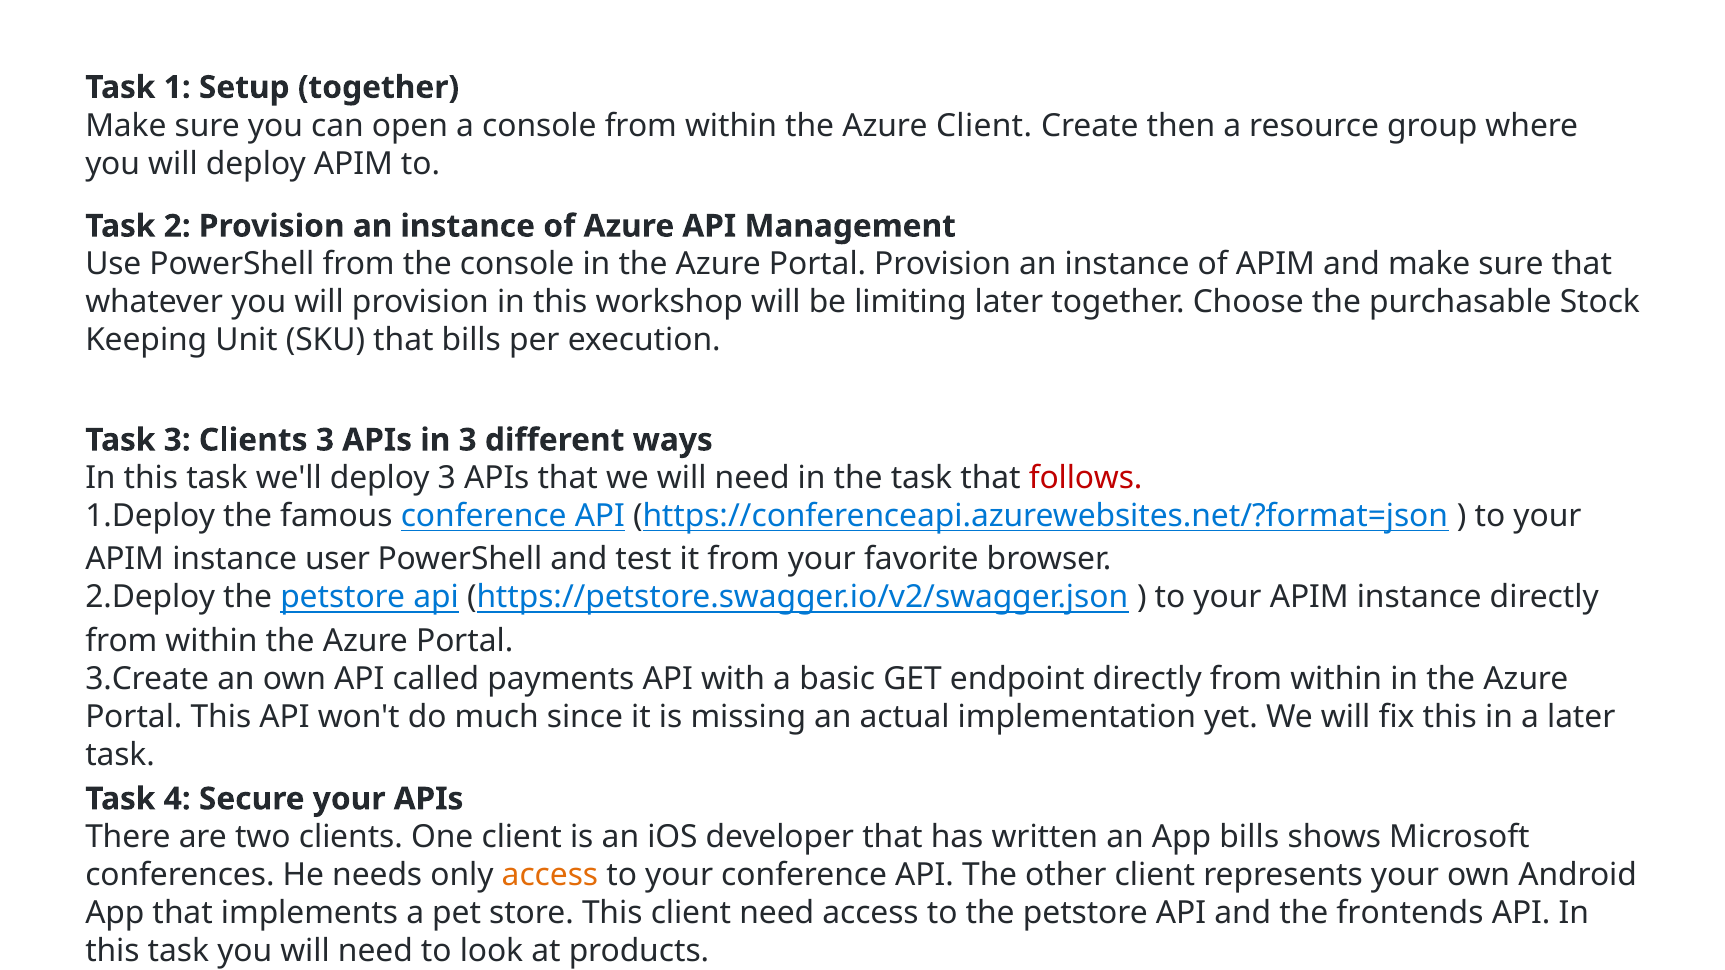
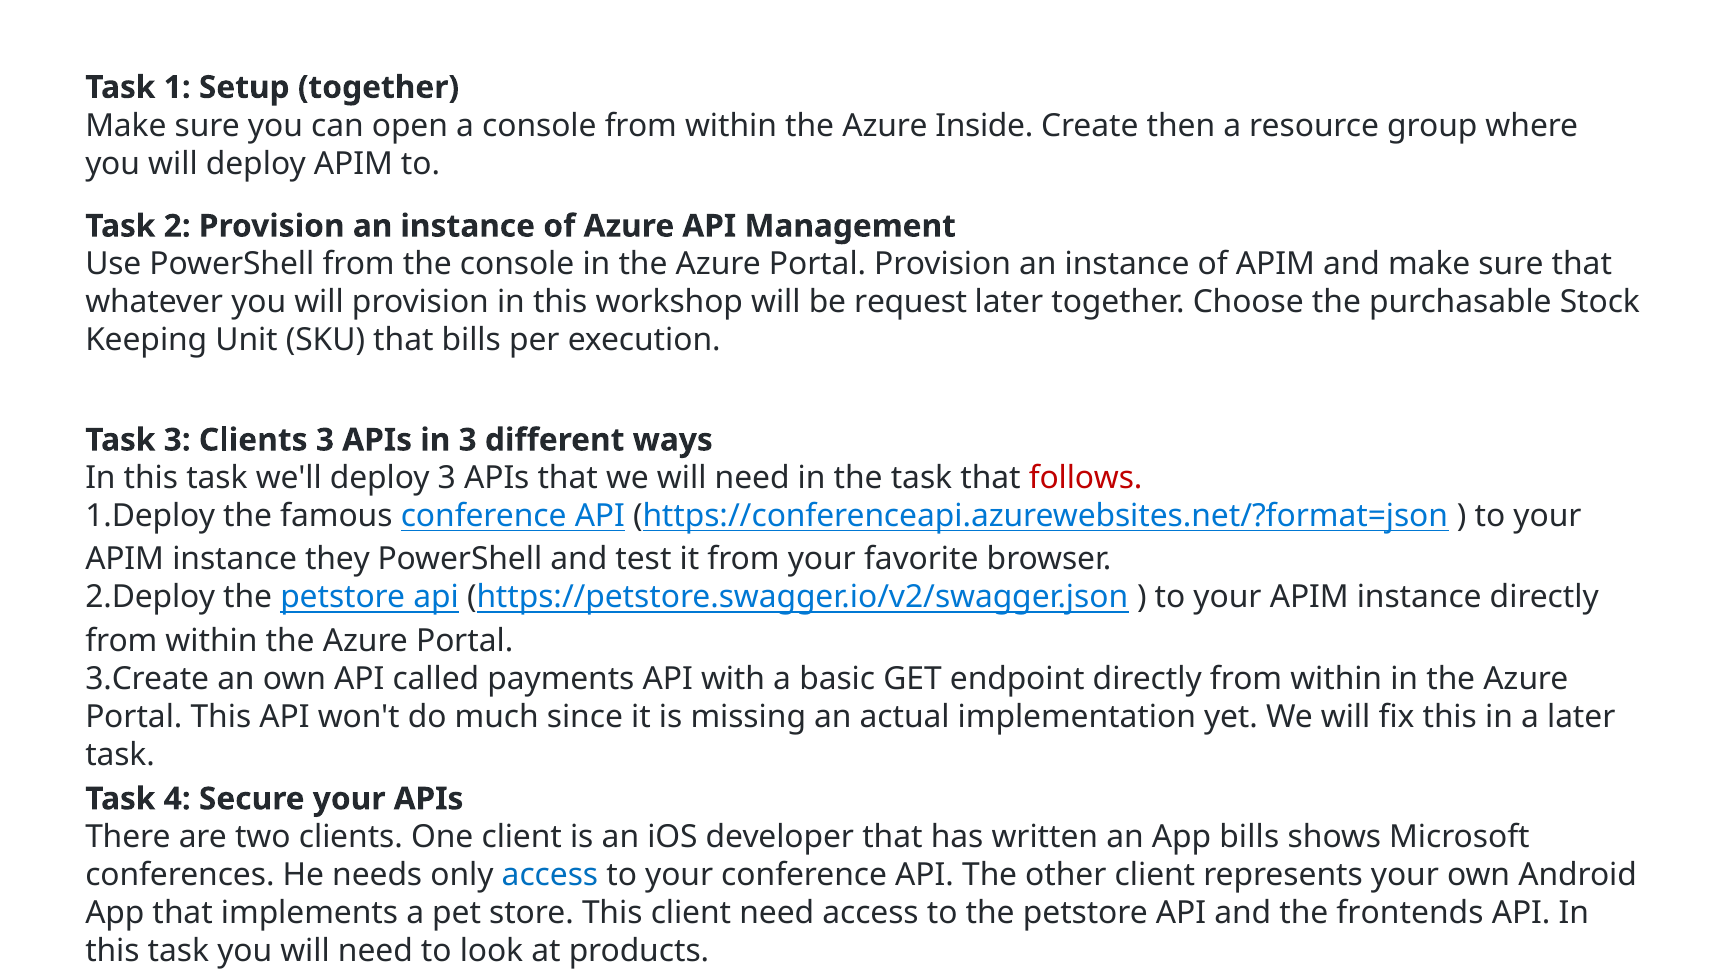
Azure Client: Client -> Inside
limiting: limiting -> request
user: user -> they
access at (550, 875) colour: orange -> blue
